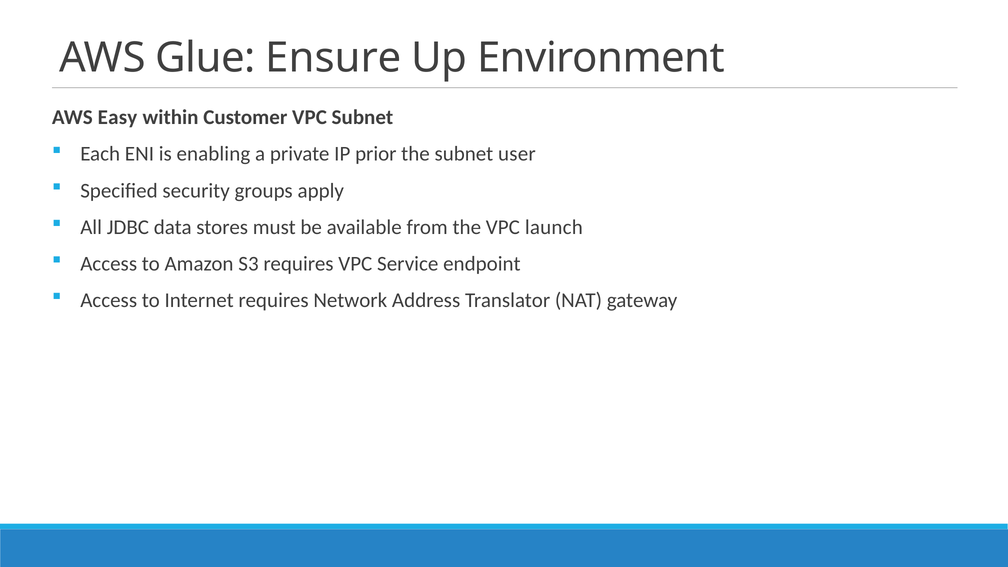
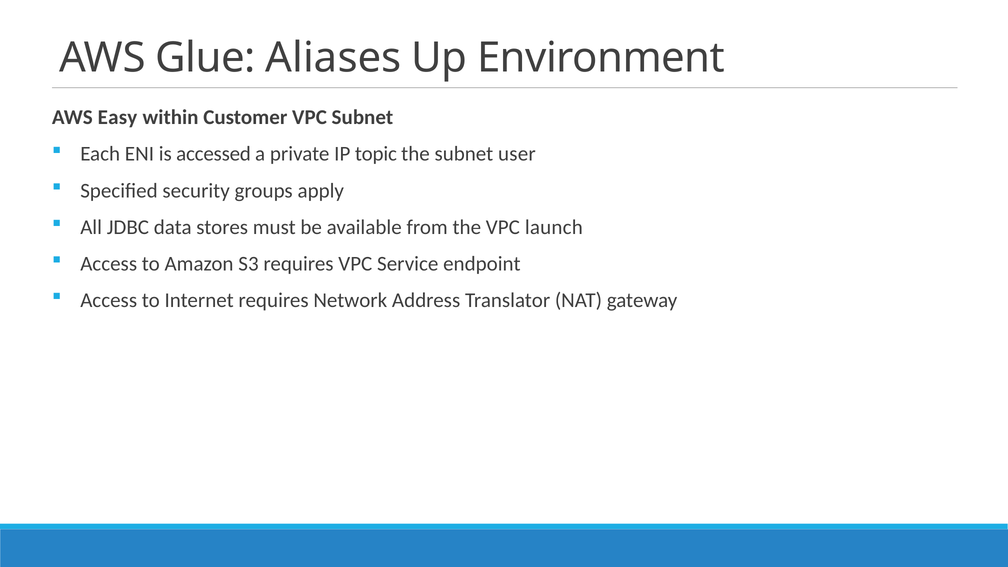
Ensure: Ensure -> Aliases
enabling: enabling -> accessed
prior: prior -> topic
